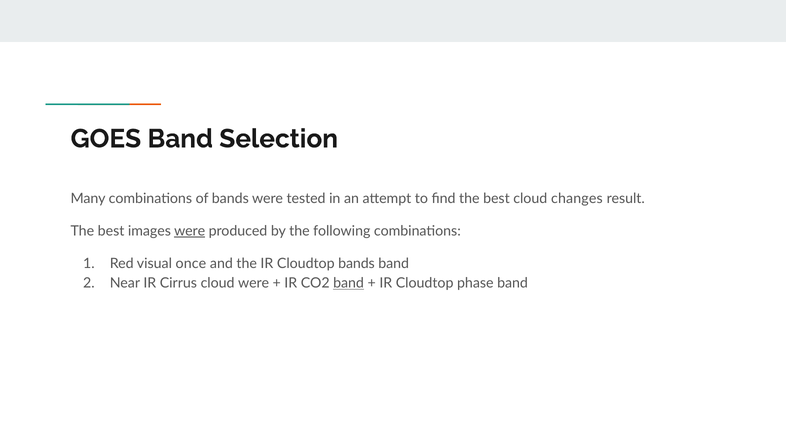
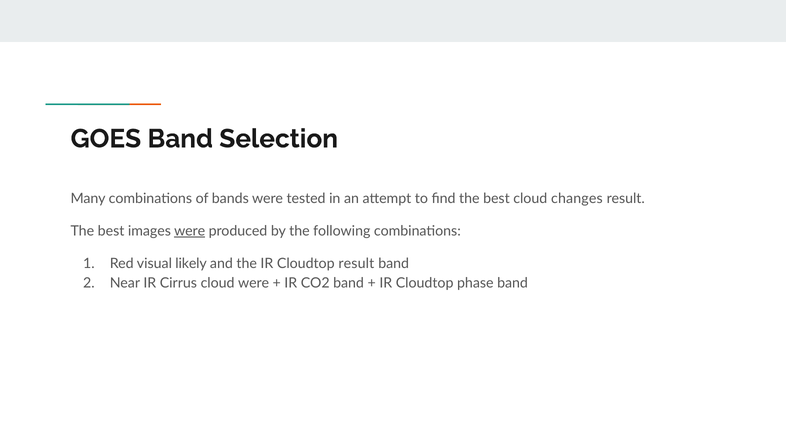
once: once -> likely
Cloudtop bands: bands -> result
band at (349, 283) underline: present -> none
